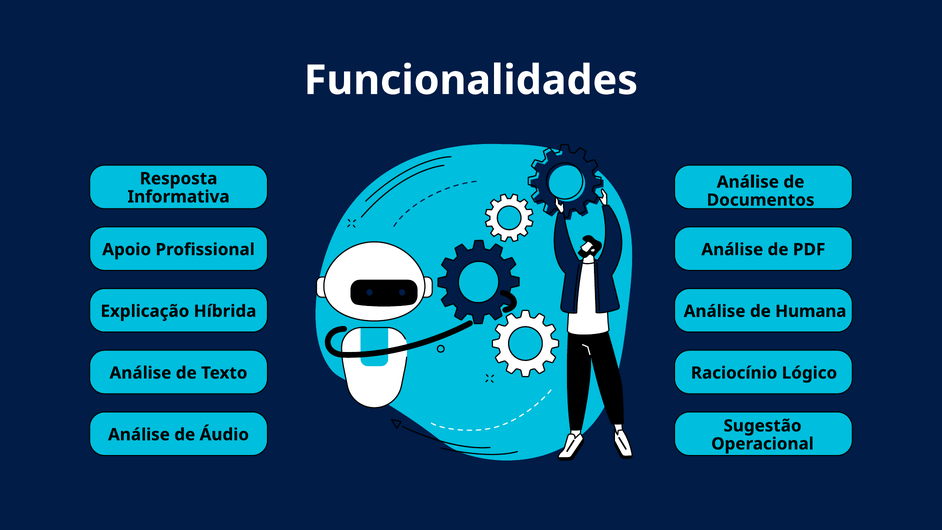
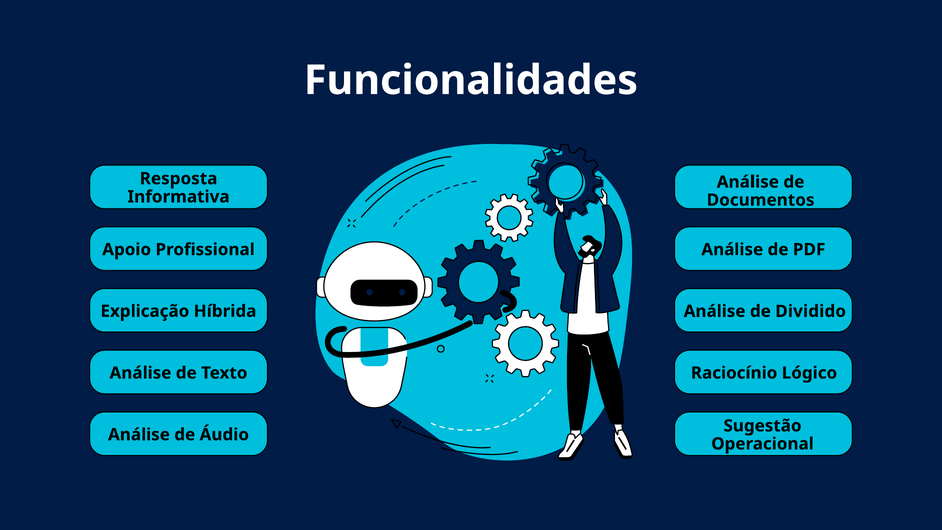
Humana: Humana -> Dividido
